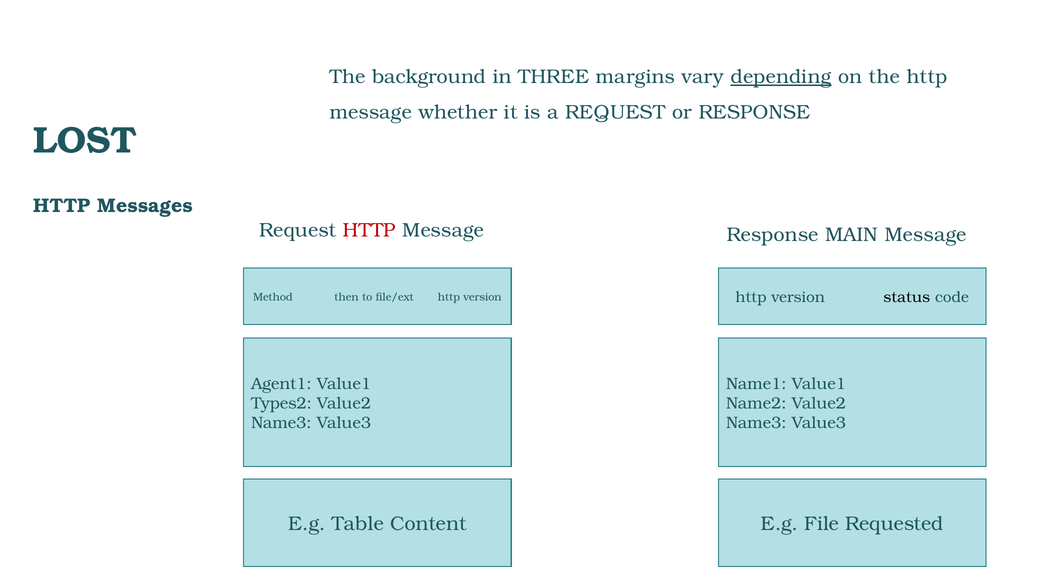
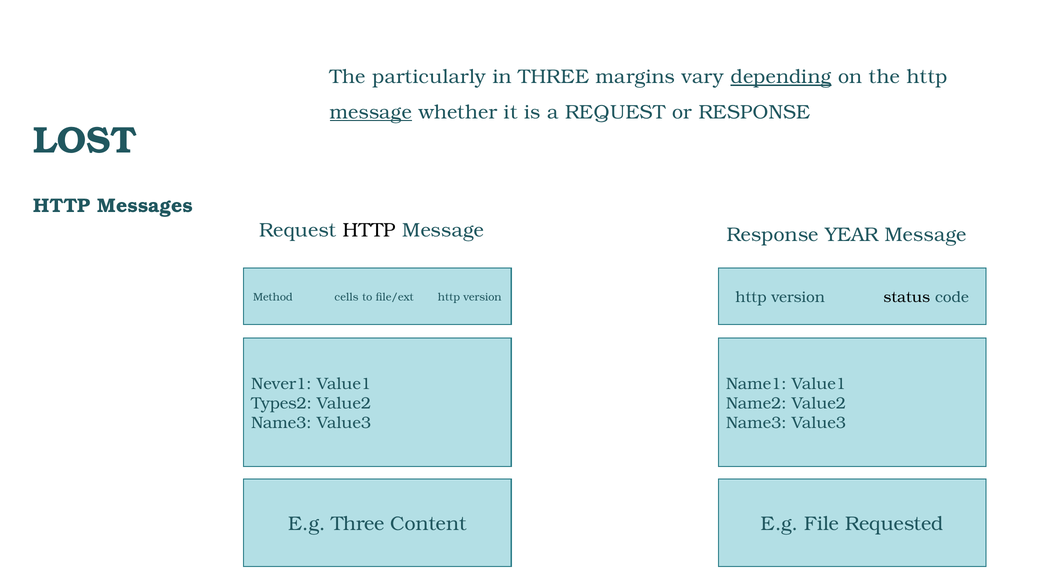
background: background -> particularly
message at (371, 112) underline: none -> present
HTTP at (369, 230) colour: red -> black
MAIN: MAIN -> YEAR
then: then -> cells
Agent1: Agent1 -> Never1
E.g Table: Table -> Three
